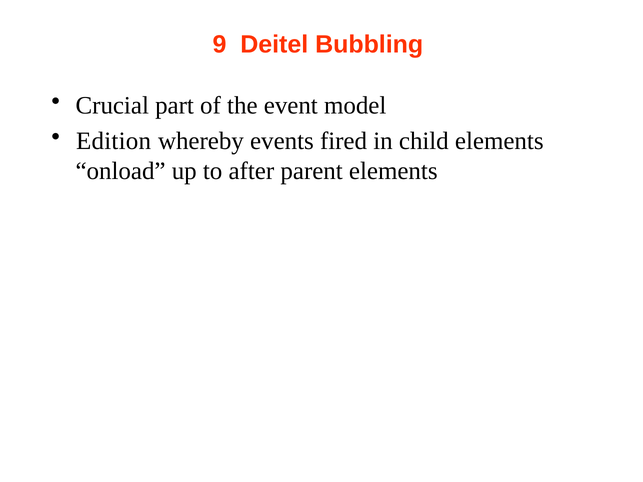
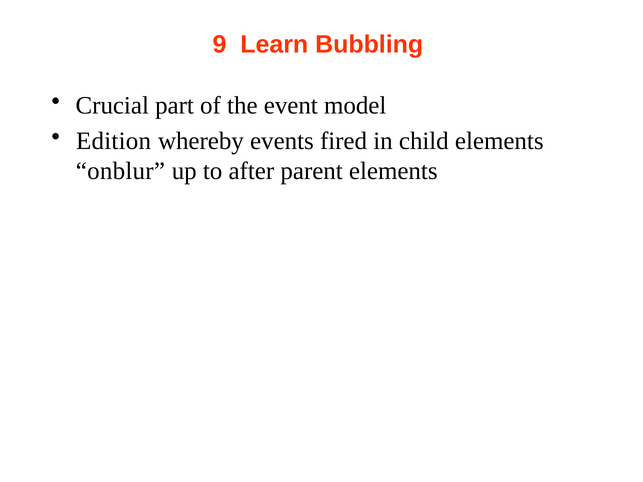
Deitel: Deitel -> Learn
onload: onload -> onblur
